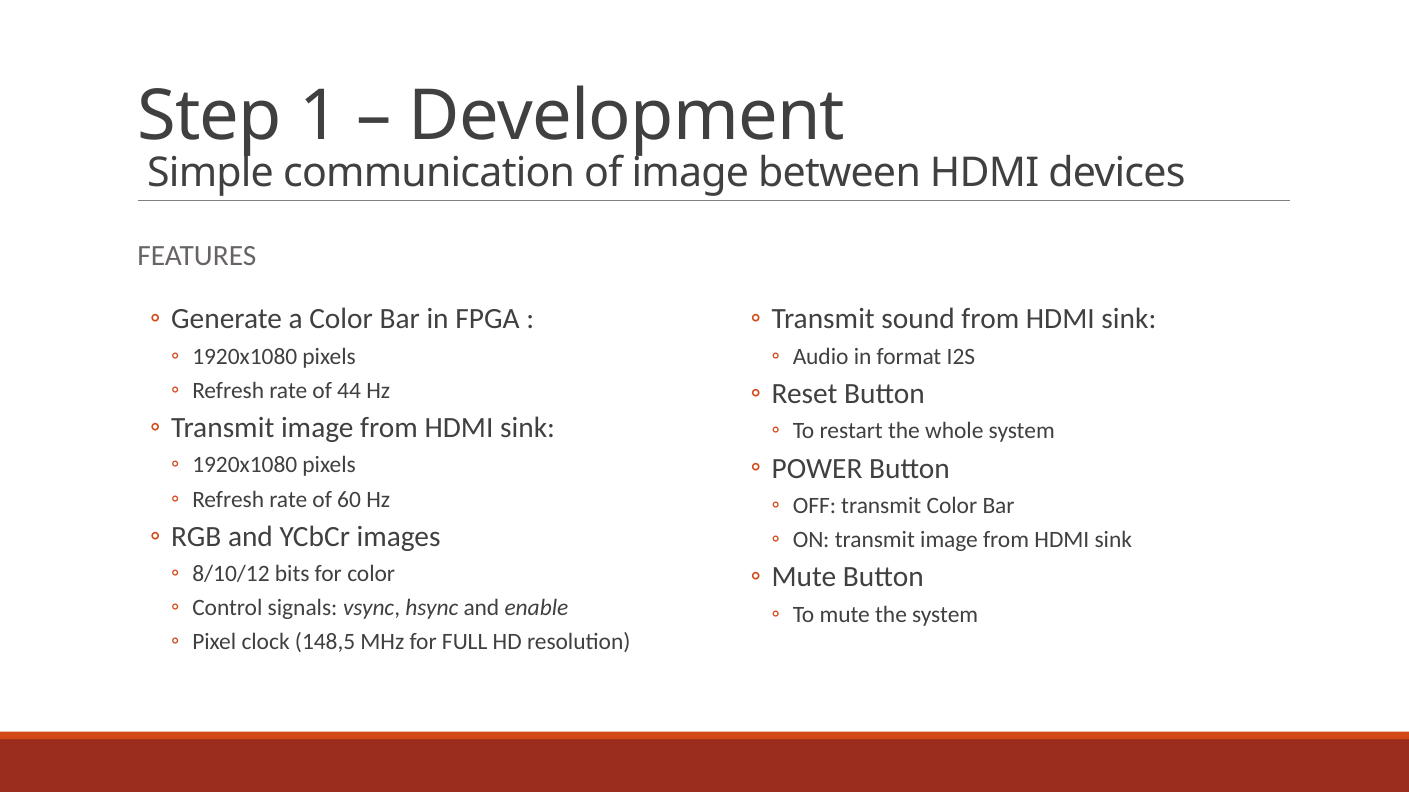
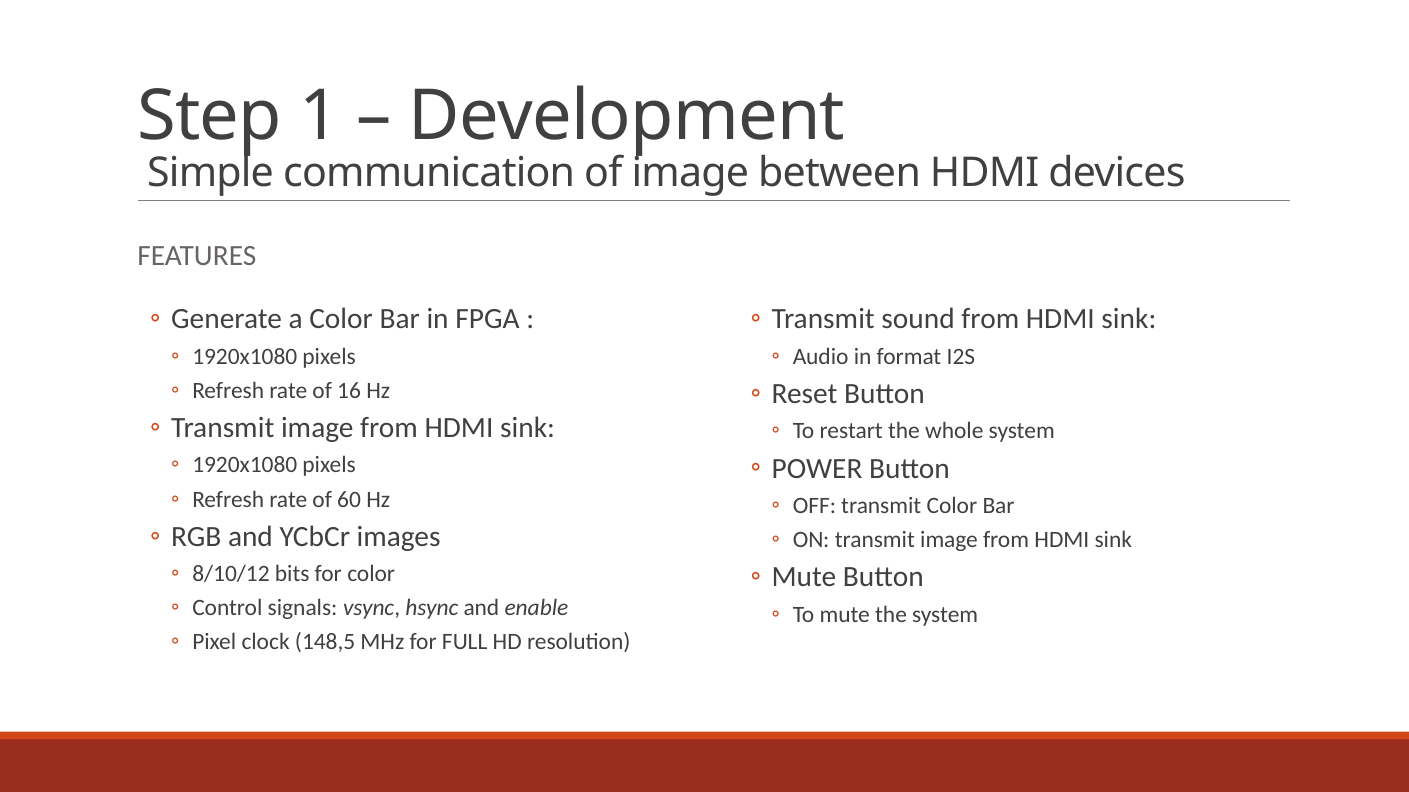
44: 44 -> 16
